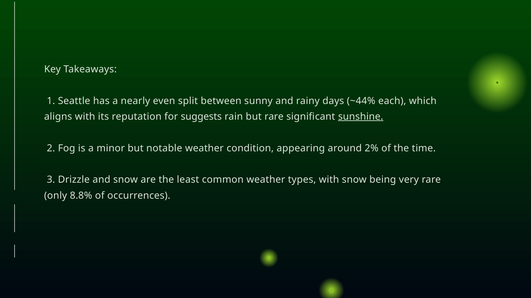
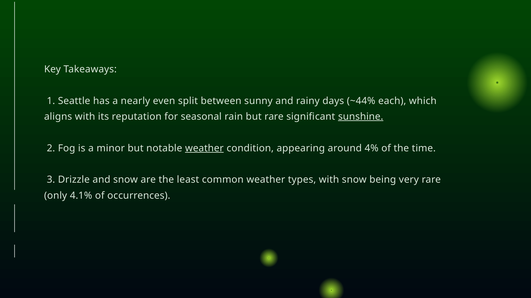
suggests: suggests -> seasonal
weather at (204, 148) underline: none -> present
2%: 2% -> 4%
8.8%: 8.8% -> 4.1%
